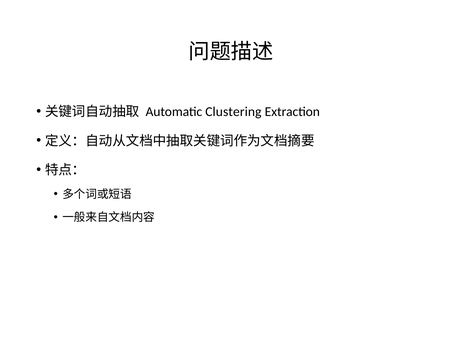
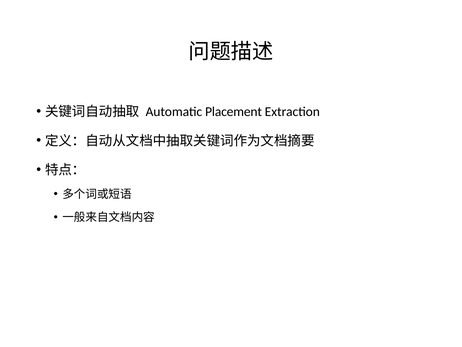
Clustering: Clustering -> Placement
